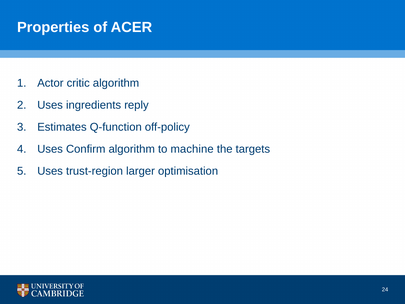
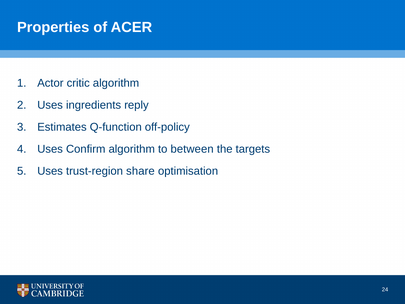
machine: machine -> between
larger: larger -> share
